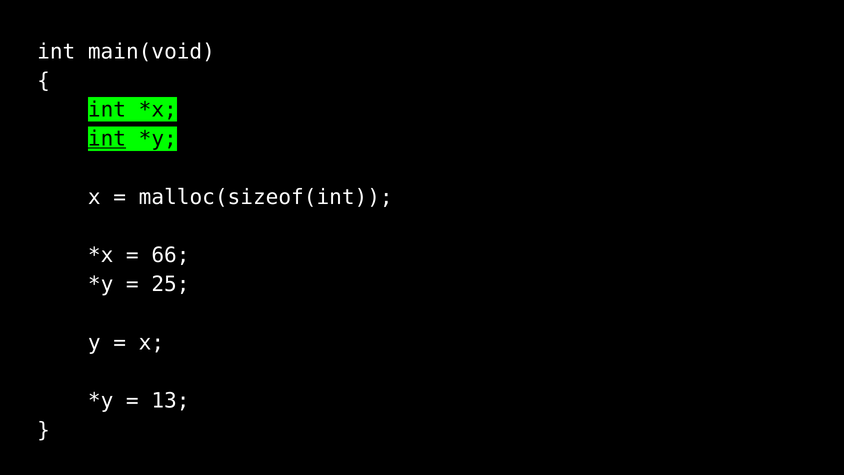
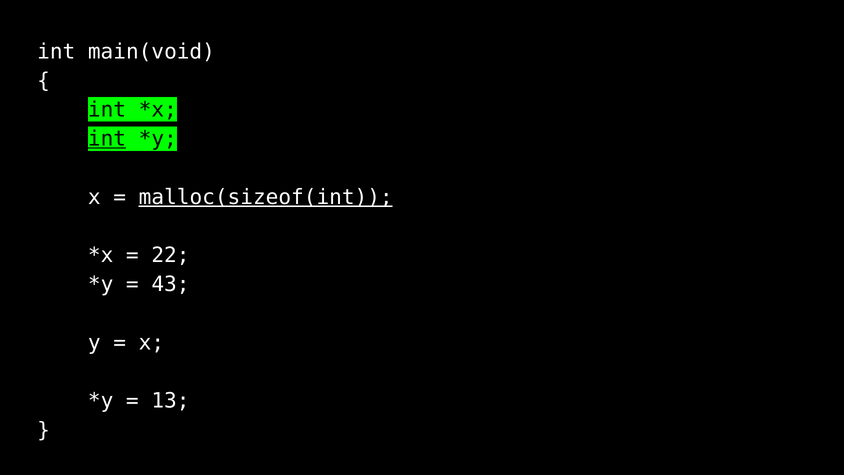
malloc(sizeof(int underline: none -> present
66: 66 -> 22
25: 25 -> 43
